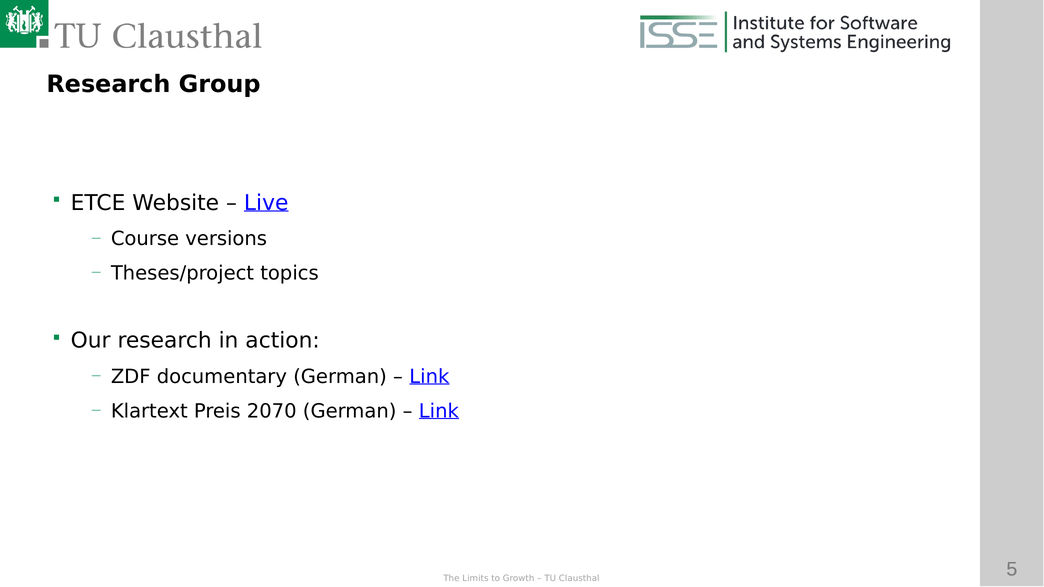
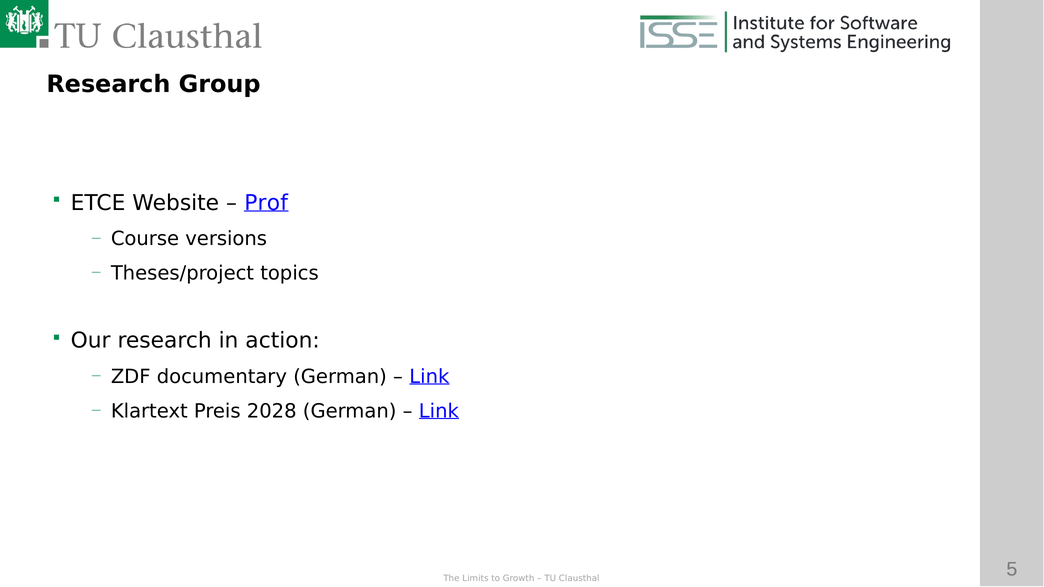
Live: Live -> Prof
2070: 2070 -> 2028
